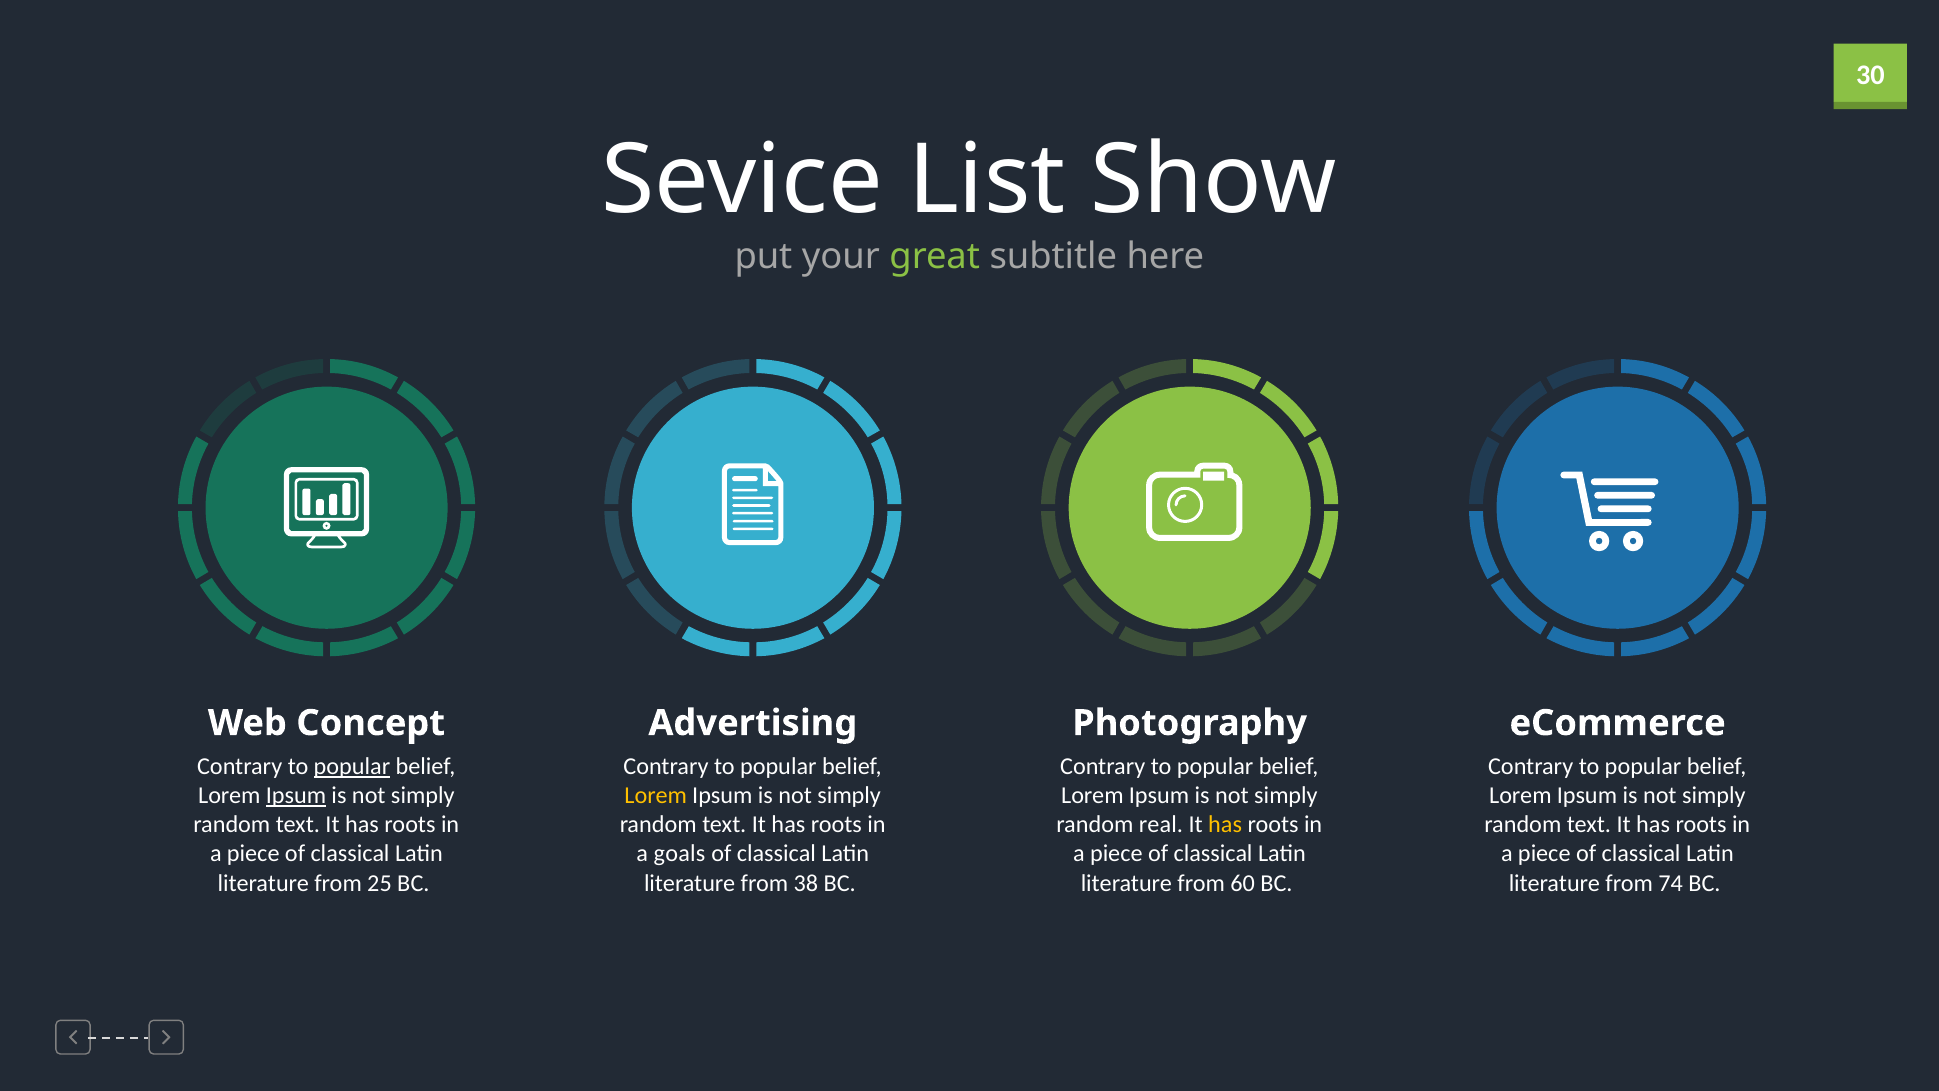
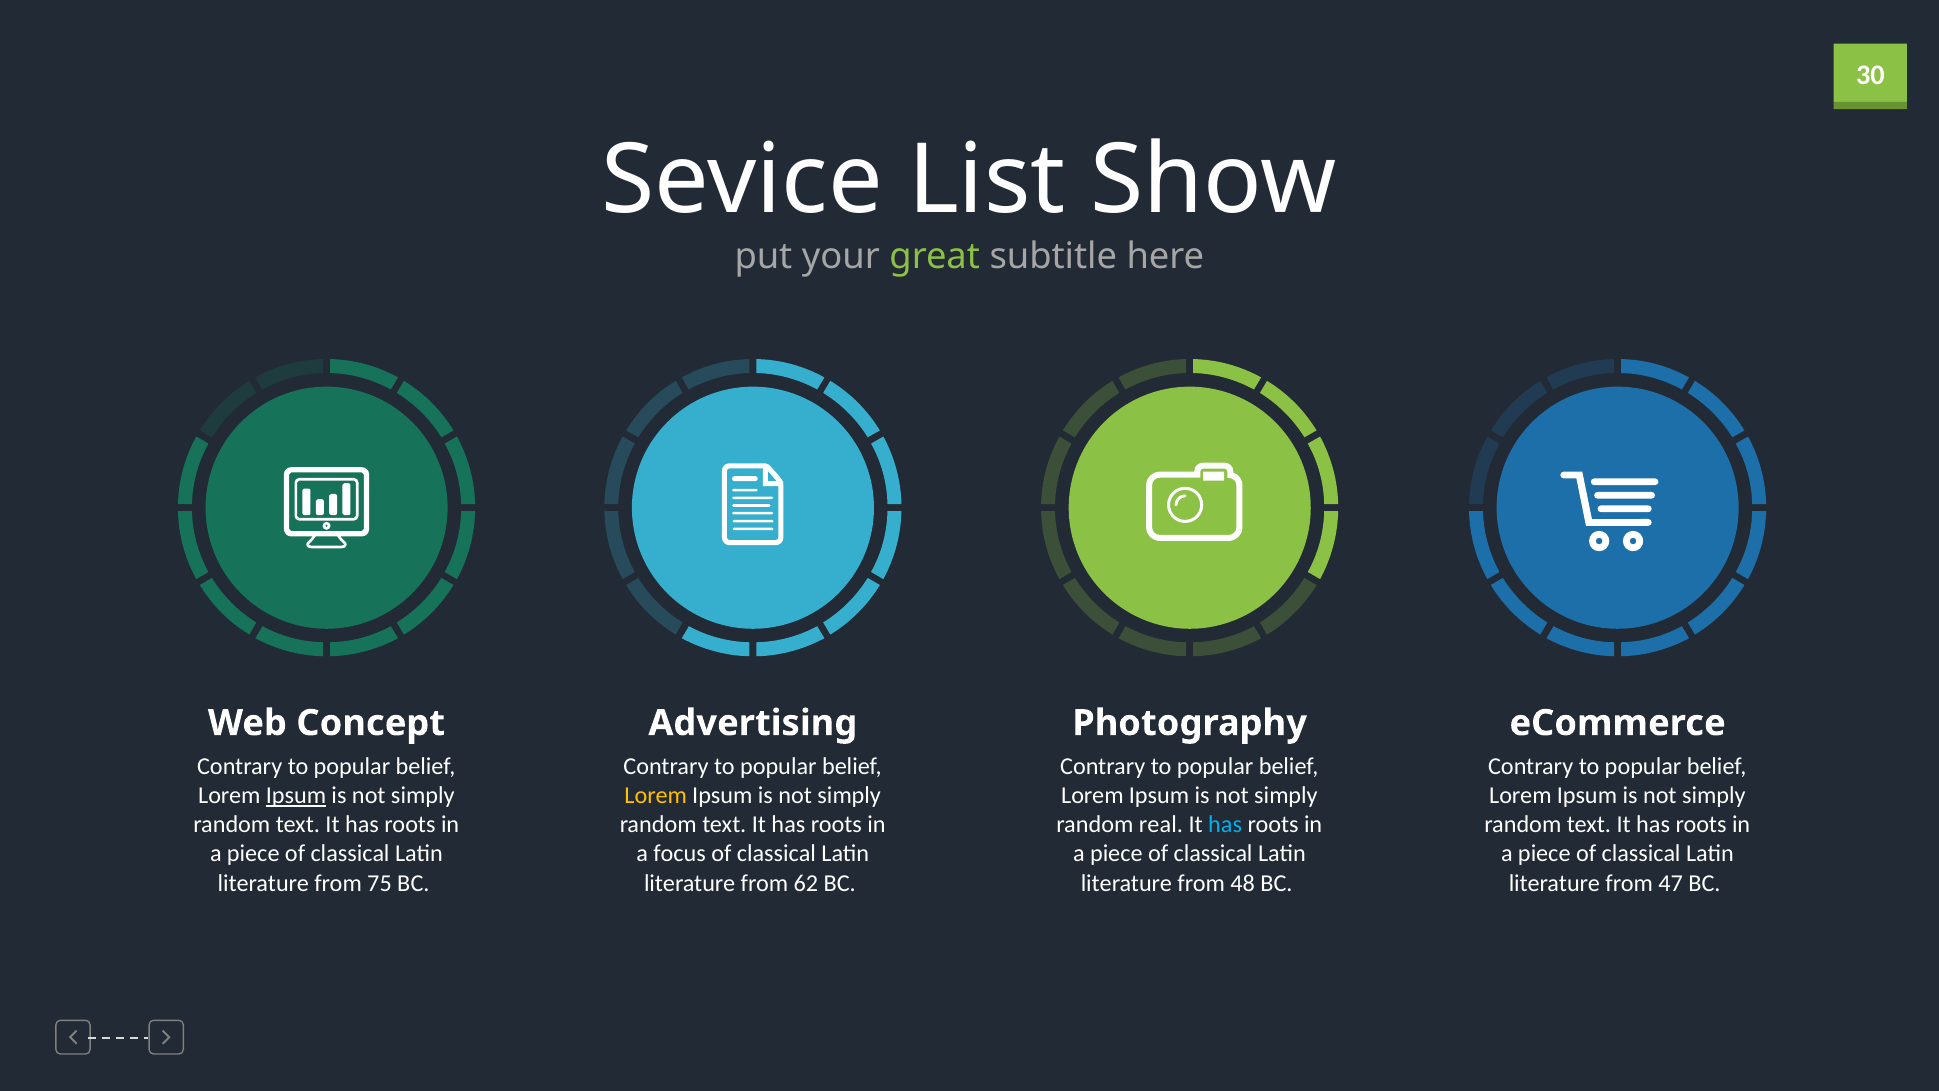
popular at (352, 766) underline: present -> none
has at (1225, 825) colour: yellow -> light blue
goals: goals -> focus
25: 25 -> 75
38: 38 -> 62
60: 60 -> 48
74: 74 -> 47
